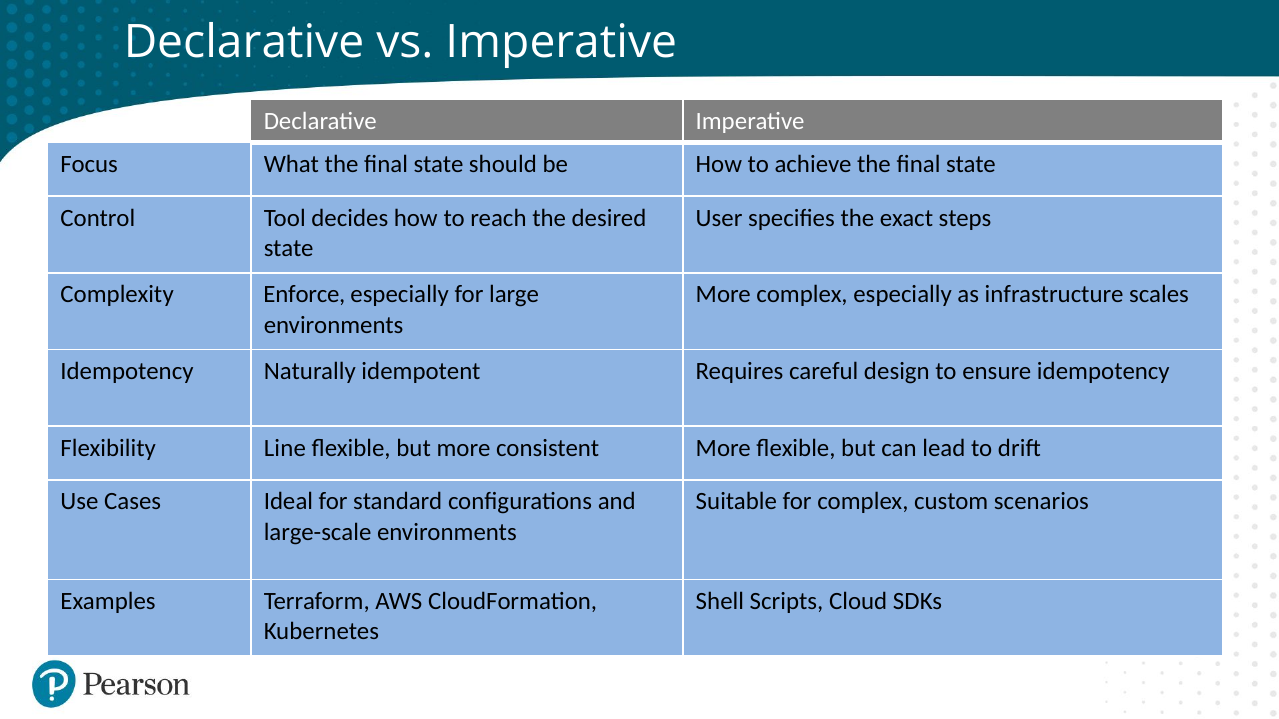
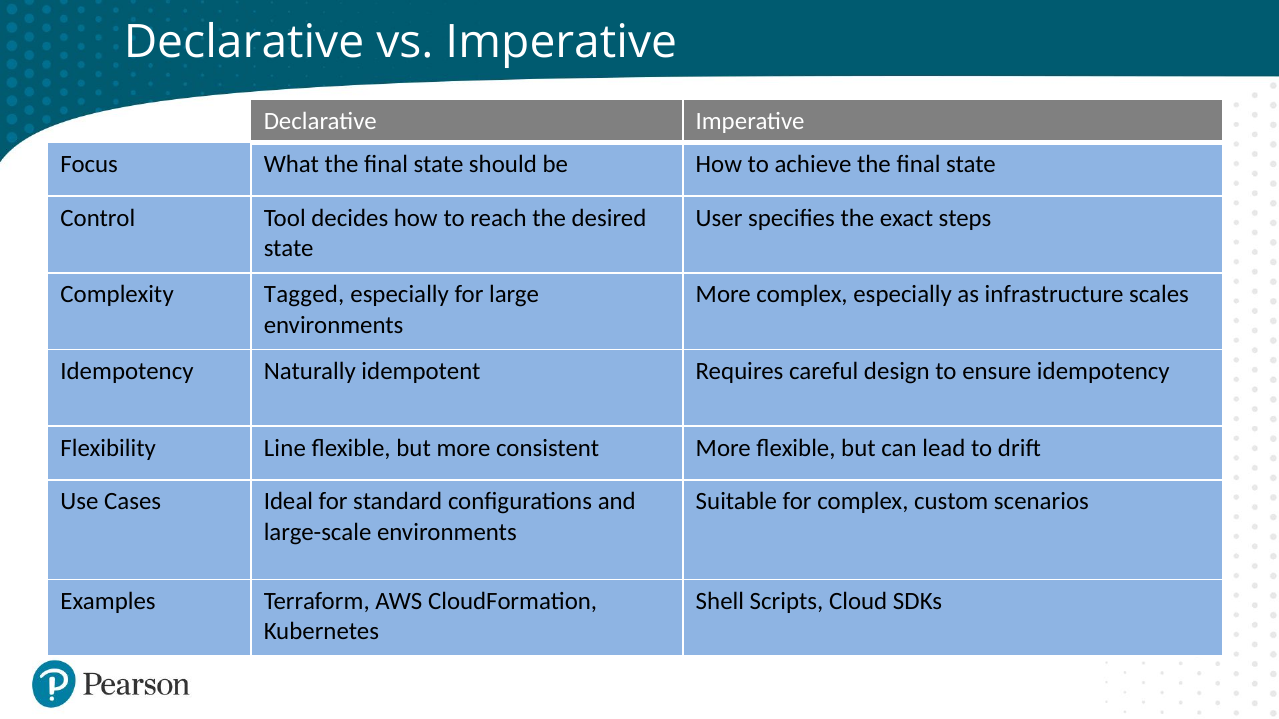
Enforce: Enforce -> Tagged
